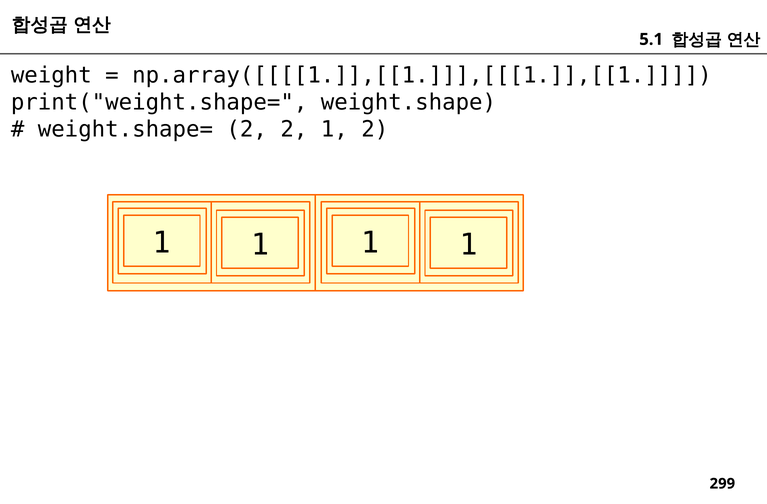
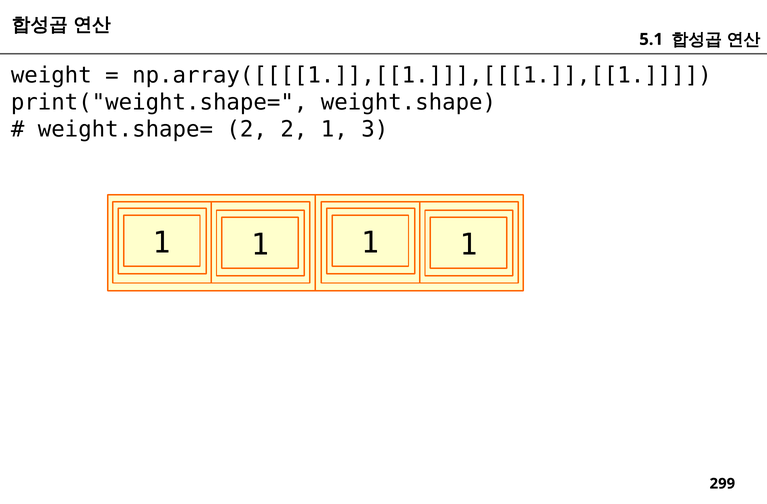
1 2: 2 -> 3
